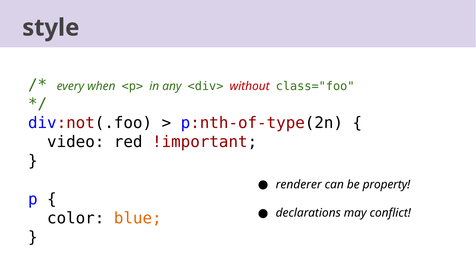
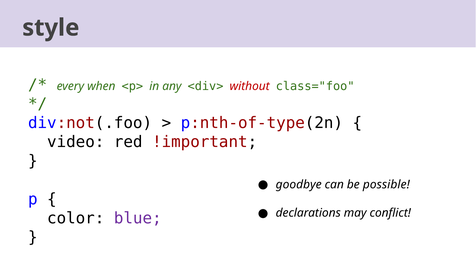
renderer: renderer -> goodbye
property: property -> possible
blue colour: orange -> purple
